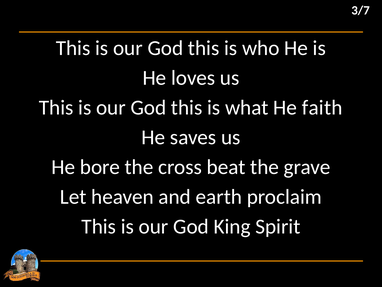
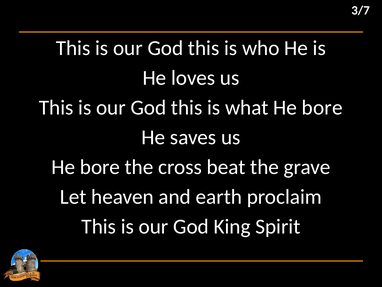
what He faith: faith -> bore
